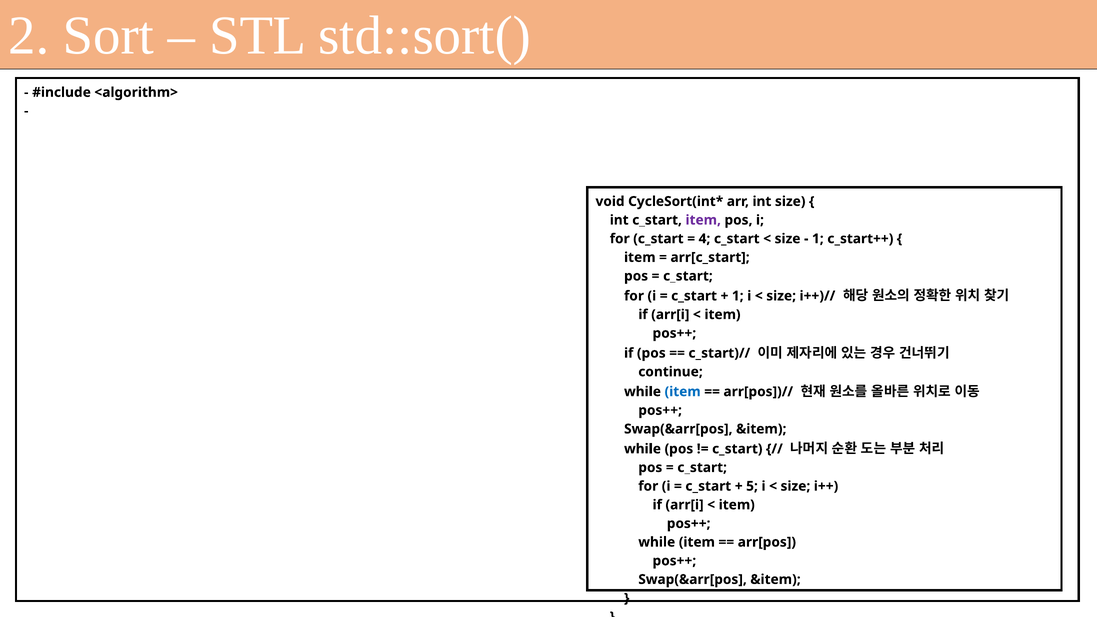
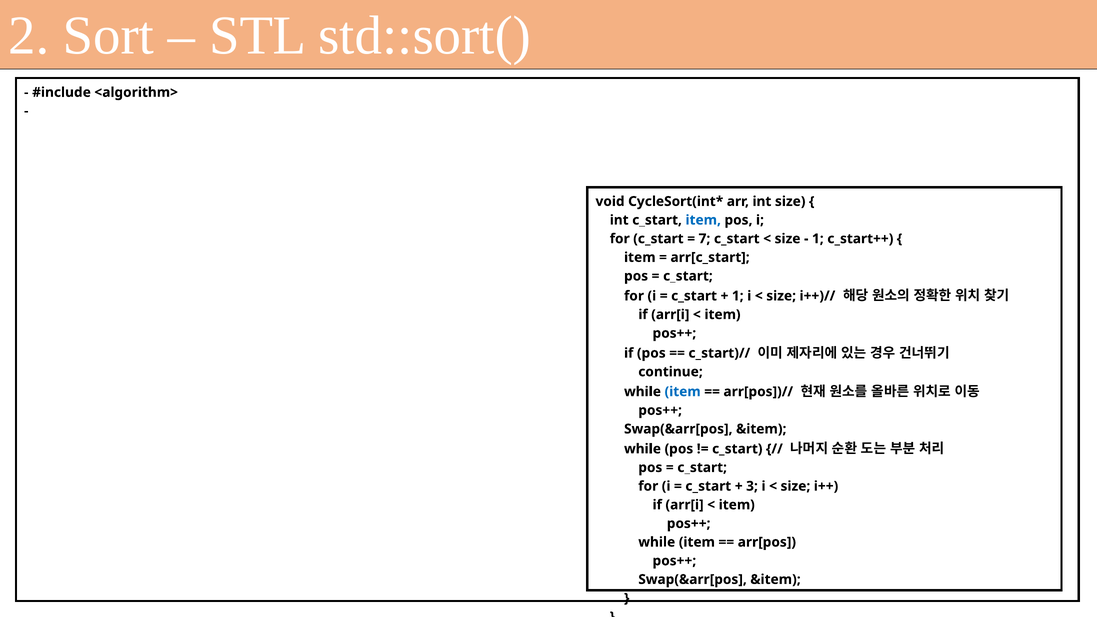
item at (703, 220) colour: purple -> blue
4: 4 -> 7
5: 5 -> 3
